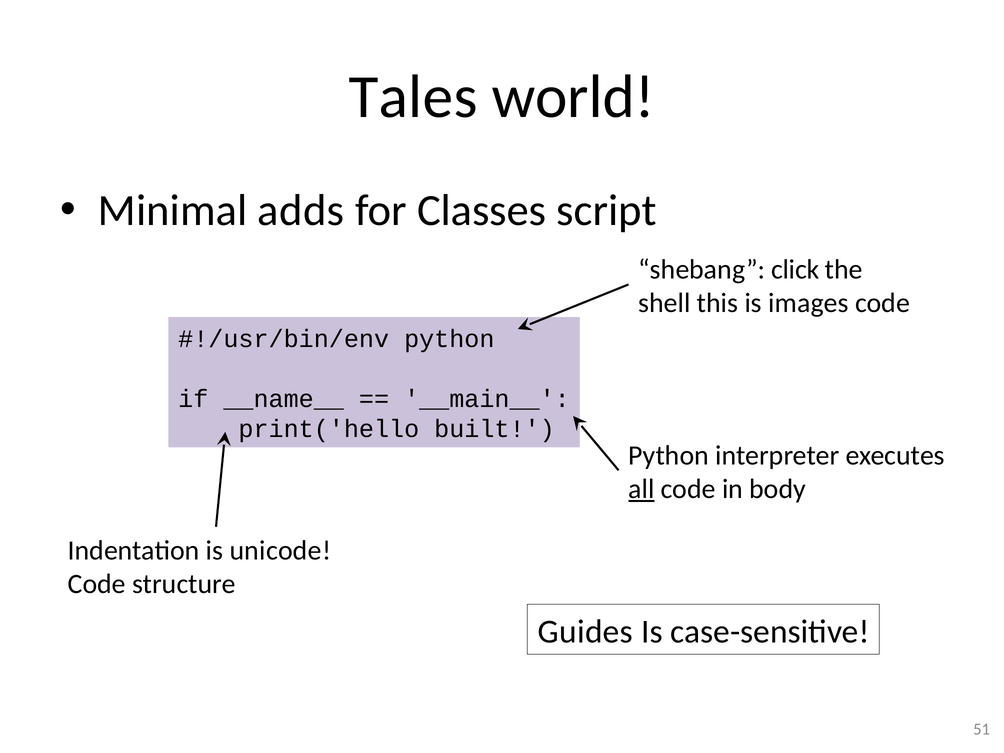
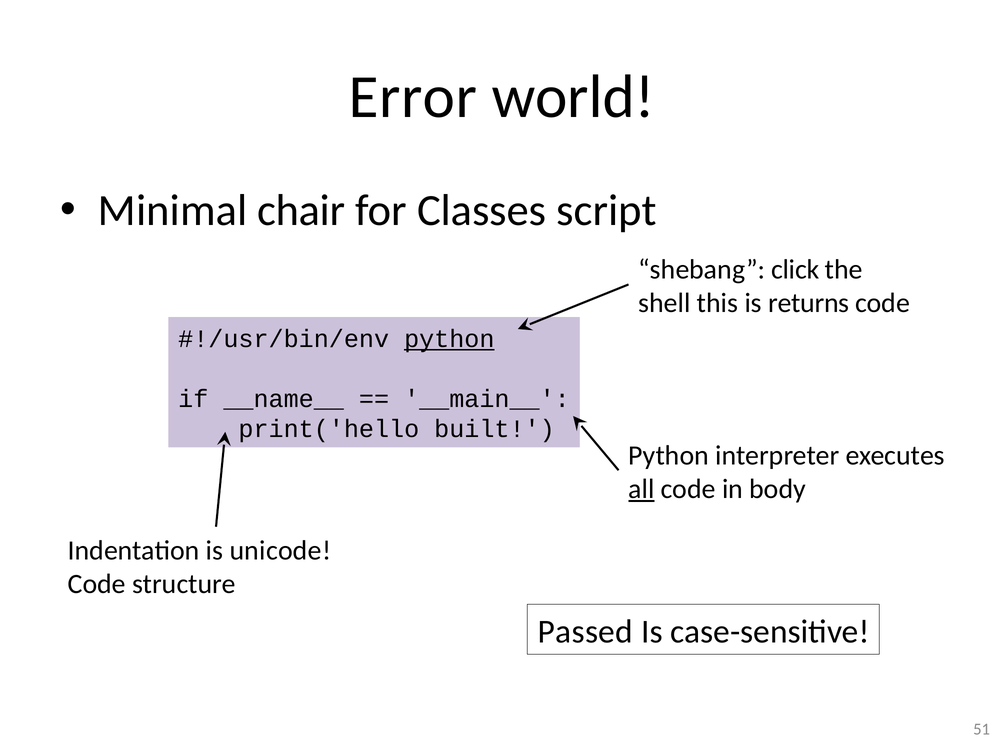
Tales: Tales -> Error
adds: adds -> chair
images: images -> returns
python at (449, 339) underline: none -> present
Guides: Guides -> Passed
